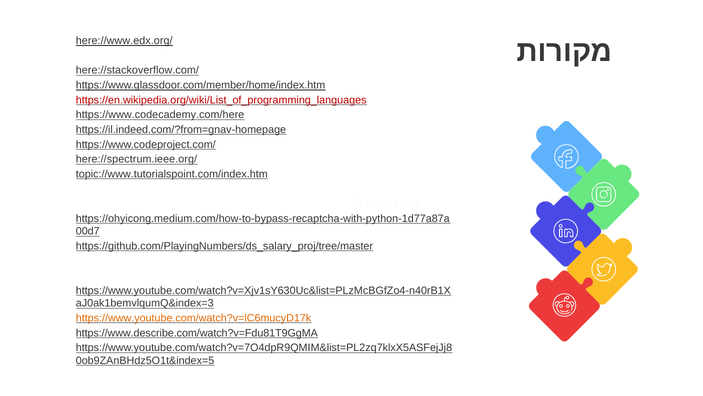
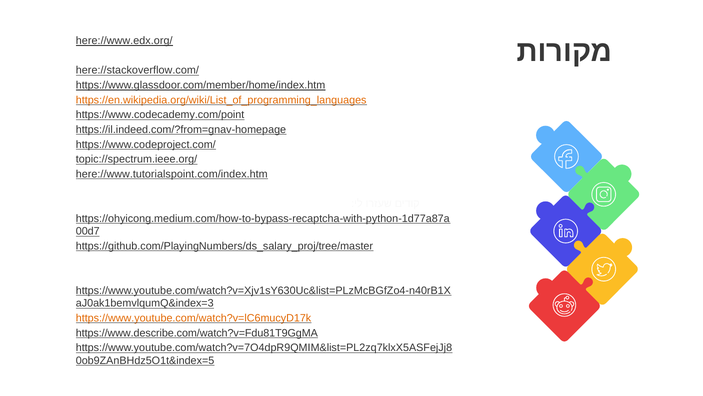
https://en.wikipedia.org/wiki/List_of_programming_languages colour: red -> orange
https://www.codecademy.com/here: https://www.codecademy.com/here -> https://www.codecademy.com/point
here://spectrum.ieee.org/: here://spectrum.ieee.org/ -> topic://spectrum.ieee.org/
topic://www.tutorialspoint.com/index.htm: topic://www.tutorialspoint.com/index.htm -> here://www.tutorialspoint.com/index.htm
